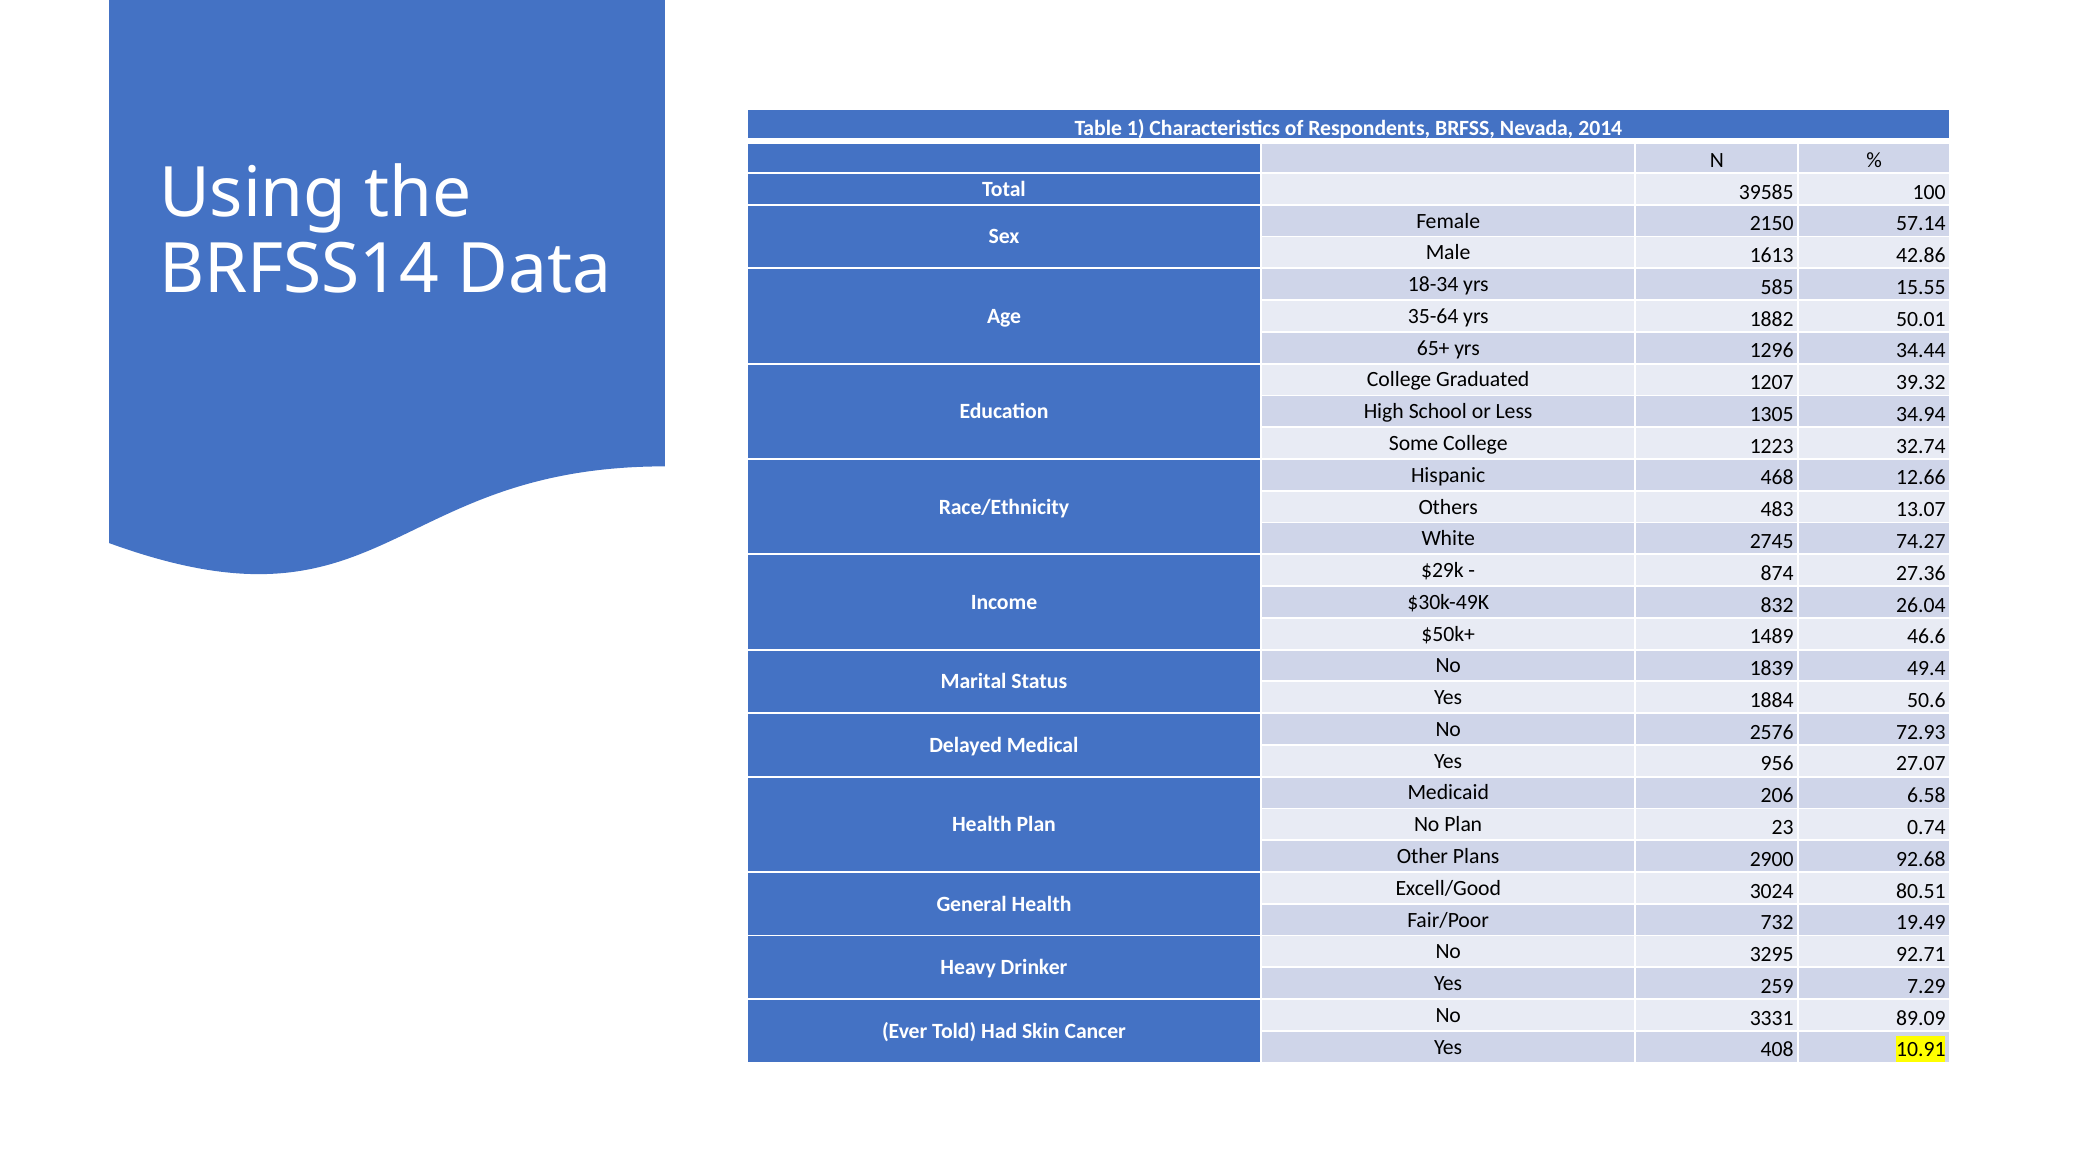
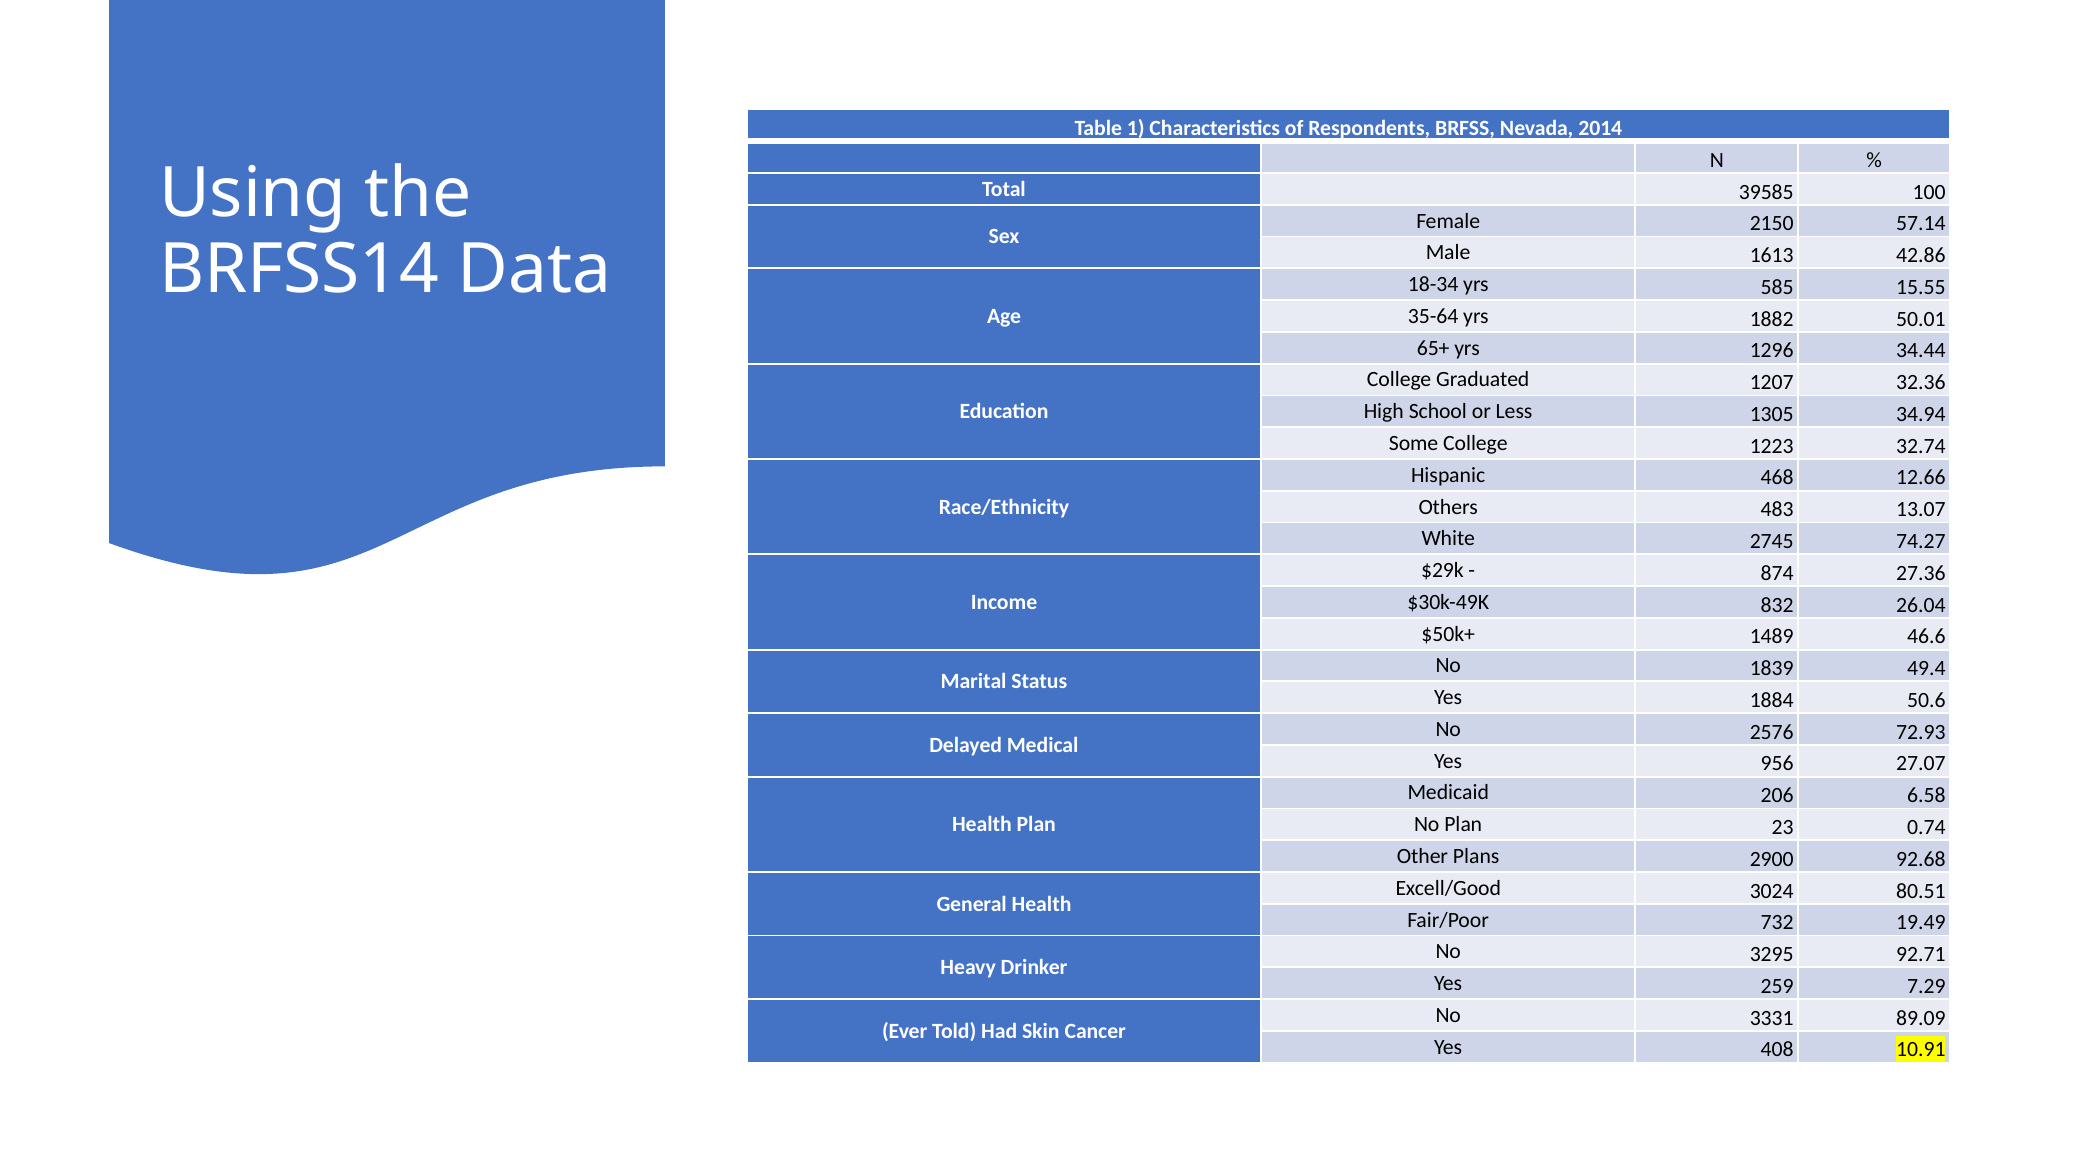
39.32: 39.32 -> 32.36
